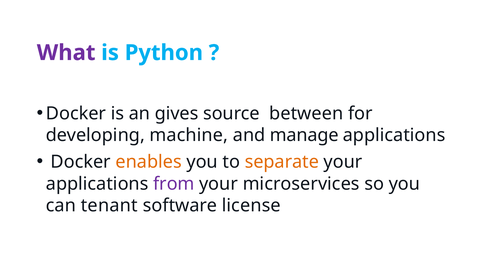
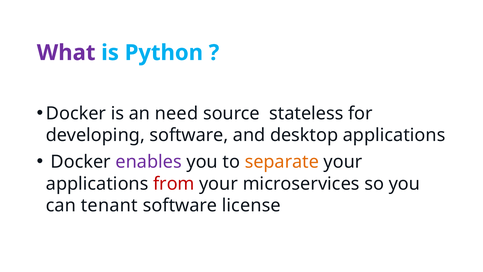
gives: gives -> need
between: between -> stateless
developing machine: machine -> software
manage: manage -> desktop
enables colour: orange -> purple
from colour: purple -> red
